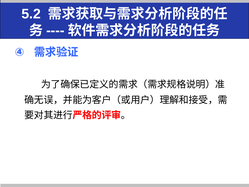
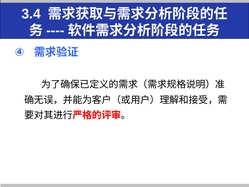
5.2: 5.2 -> 3.4
